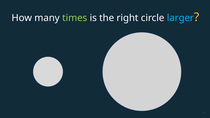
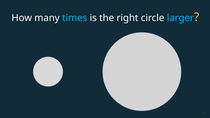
times colour: light green -> light blue
